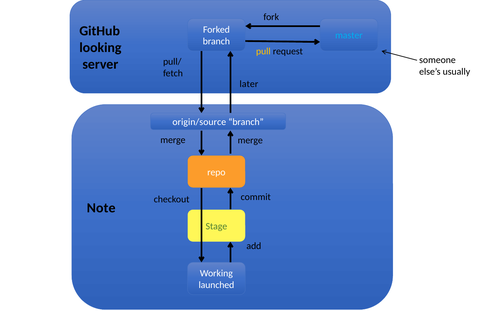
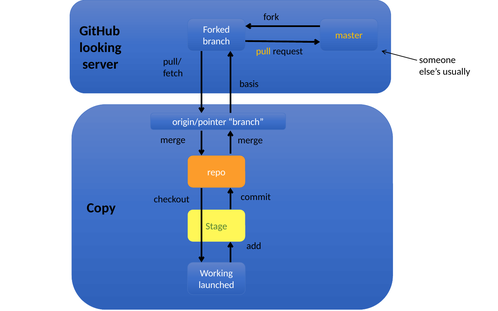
master colour: light blue -> yellow
later: later -> basis
origin/source: origin/source -> origin/pointer
Note: Note -> Copy
